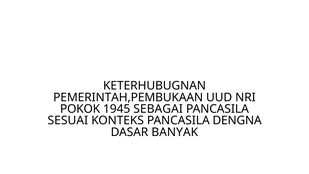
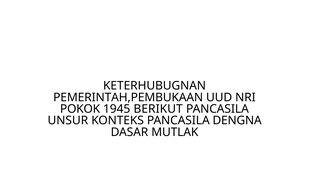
SEBAGAI: SEBAGAI -> BERIKUT
SESUAI: SESUAI -> UNSUR
BANYAK: BANYAK -> MUTLAK
